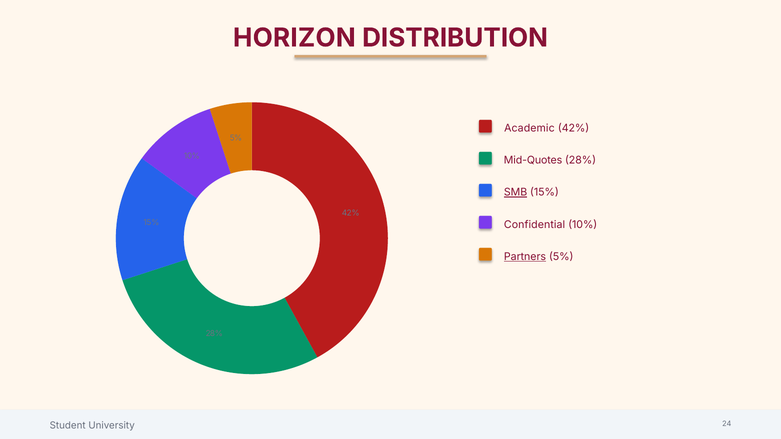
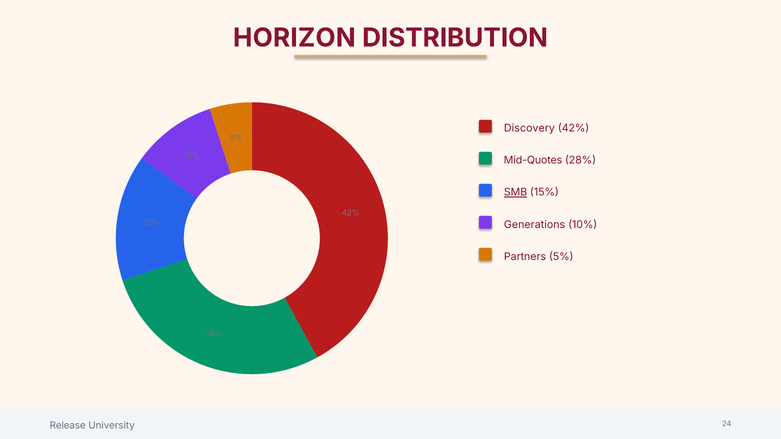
Academic: Academic -> Discovery
Confidential: Confidential -> Generations
Partners underline: present -> none
Student: Student -> Release
